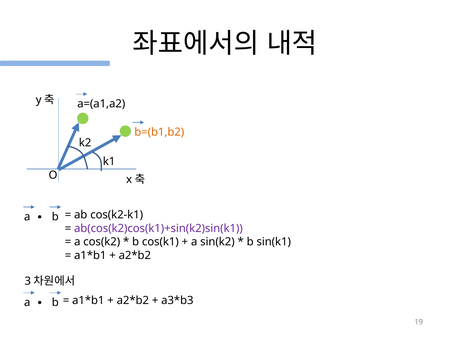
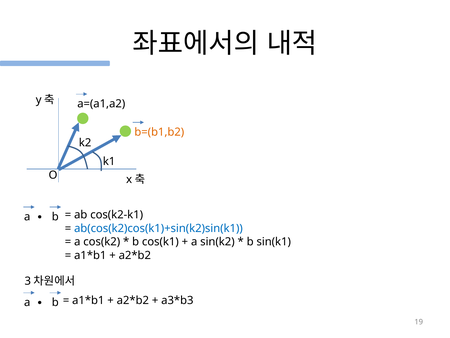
ab(cos(k2)cos(k1)+sin(k2)sin(k1 colour: purple -> blue
